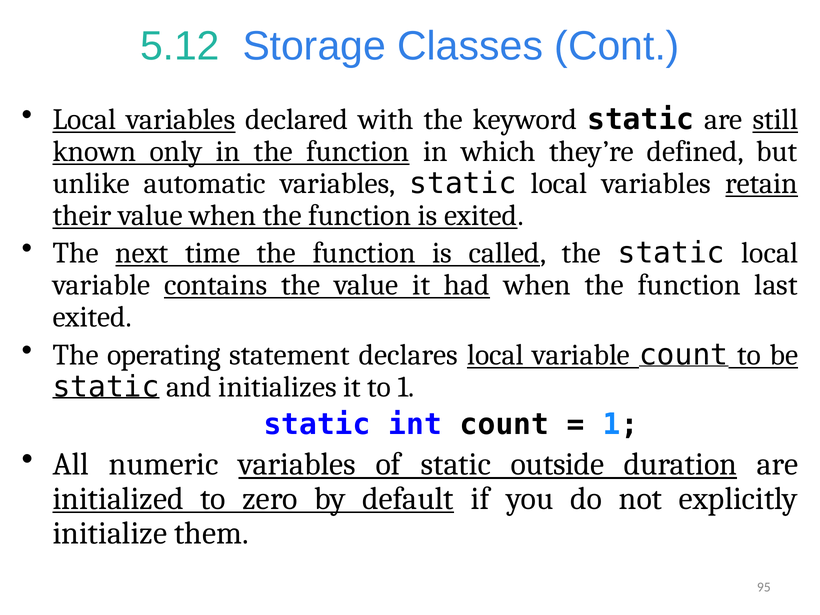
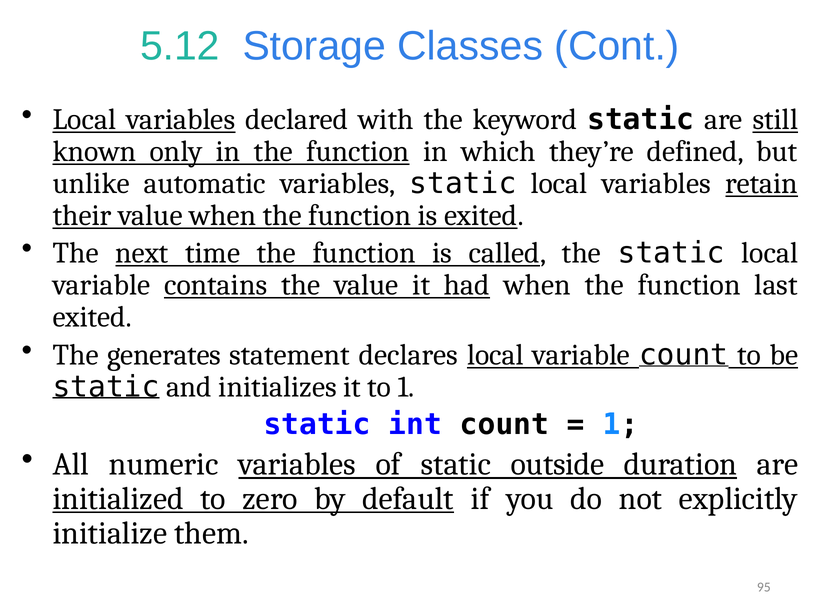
operating: operating -> generates
